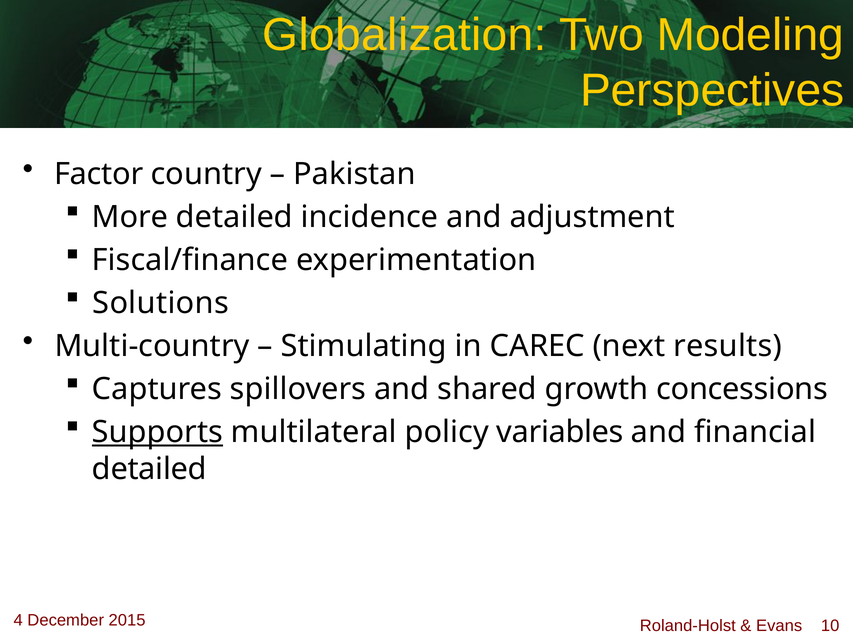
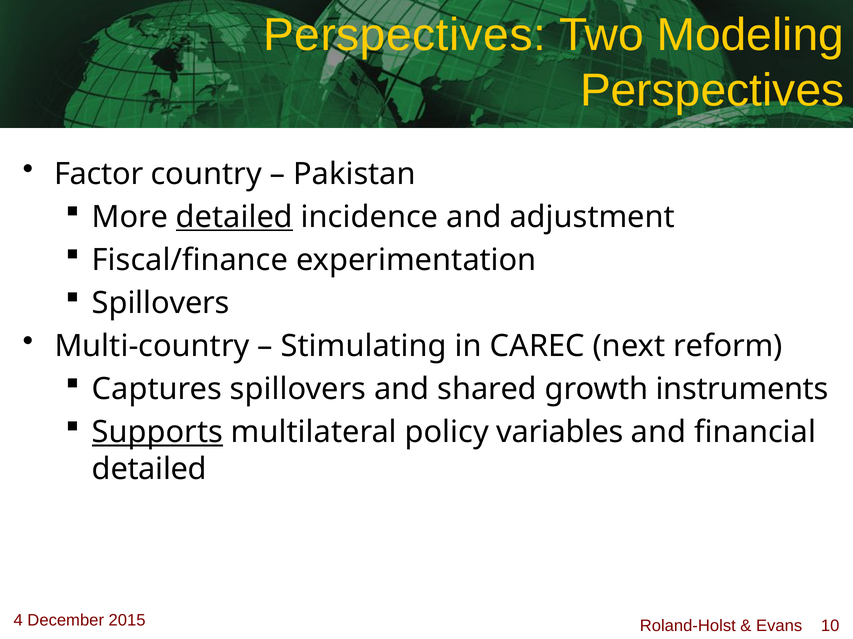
Globalization at (405, 35): Globalization -> Perspectives
detailed at (234, 217) underline: none -> present
Solutions at (161, 303): Solutions -> Spillovers
results: results -> reform
concessions: concessions -> instruments
